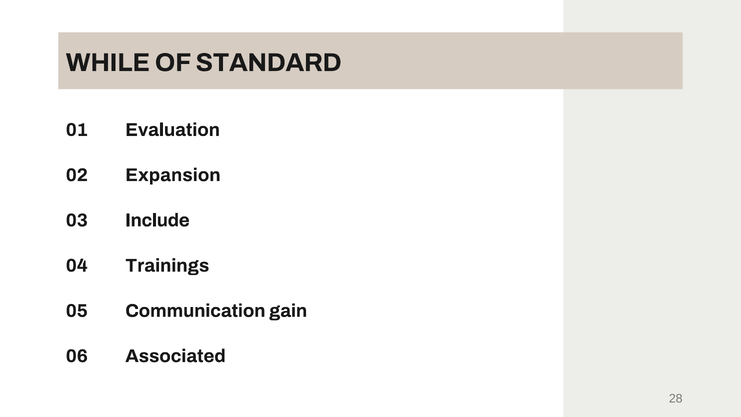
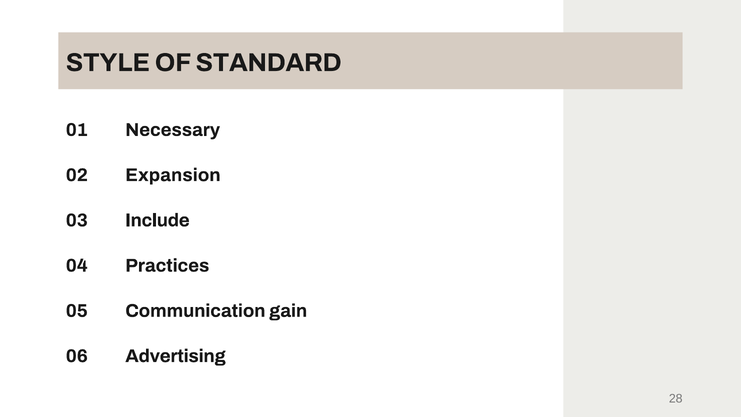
WHILE: WHILE -> STYLE
Evaluation: Evaluation -> Necessary
Trainings: Trainings -> Practices
Associated: Associated -> Advertising
